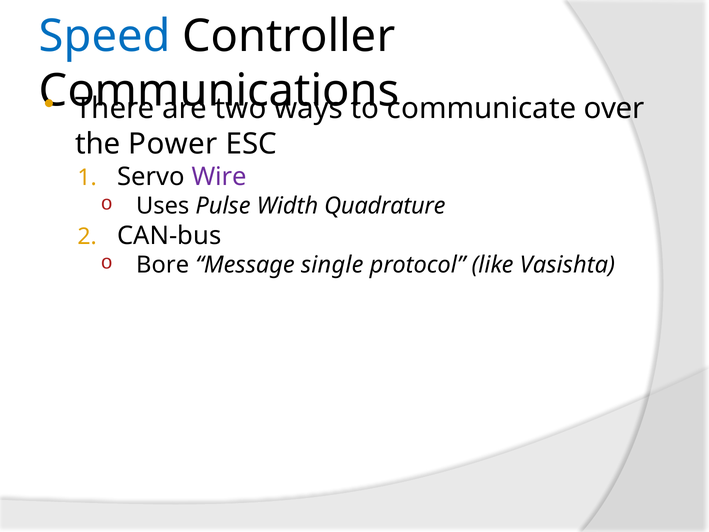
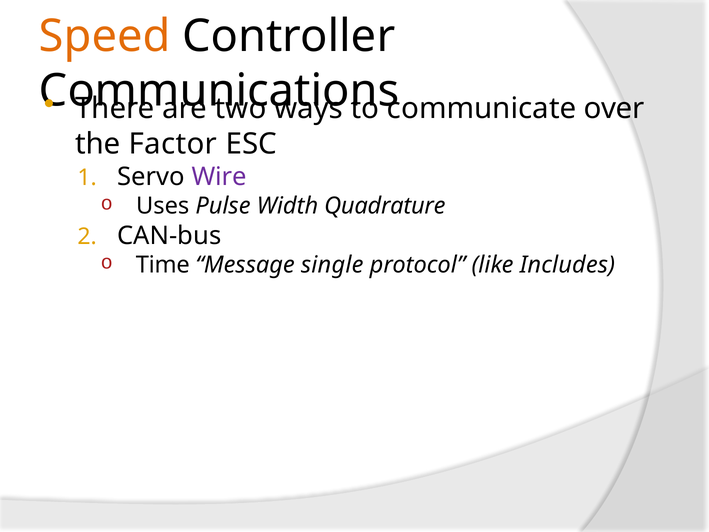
Speed colour: blue -> orange
Power: Power -> Factor
Bore: Bore -> Time
Vasishta: Vasishta -> Includes
